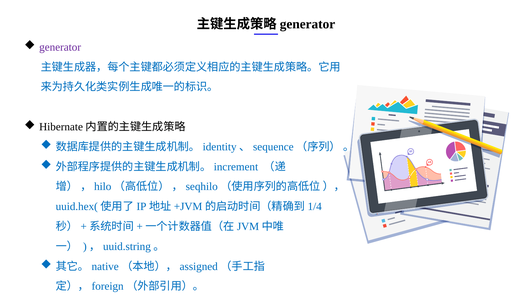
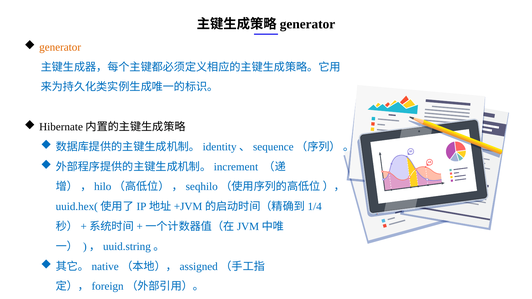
generator colour: purple -> orange
